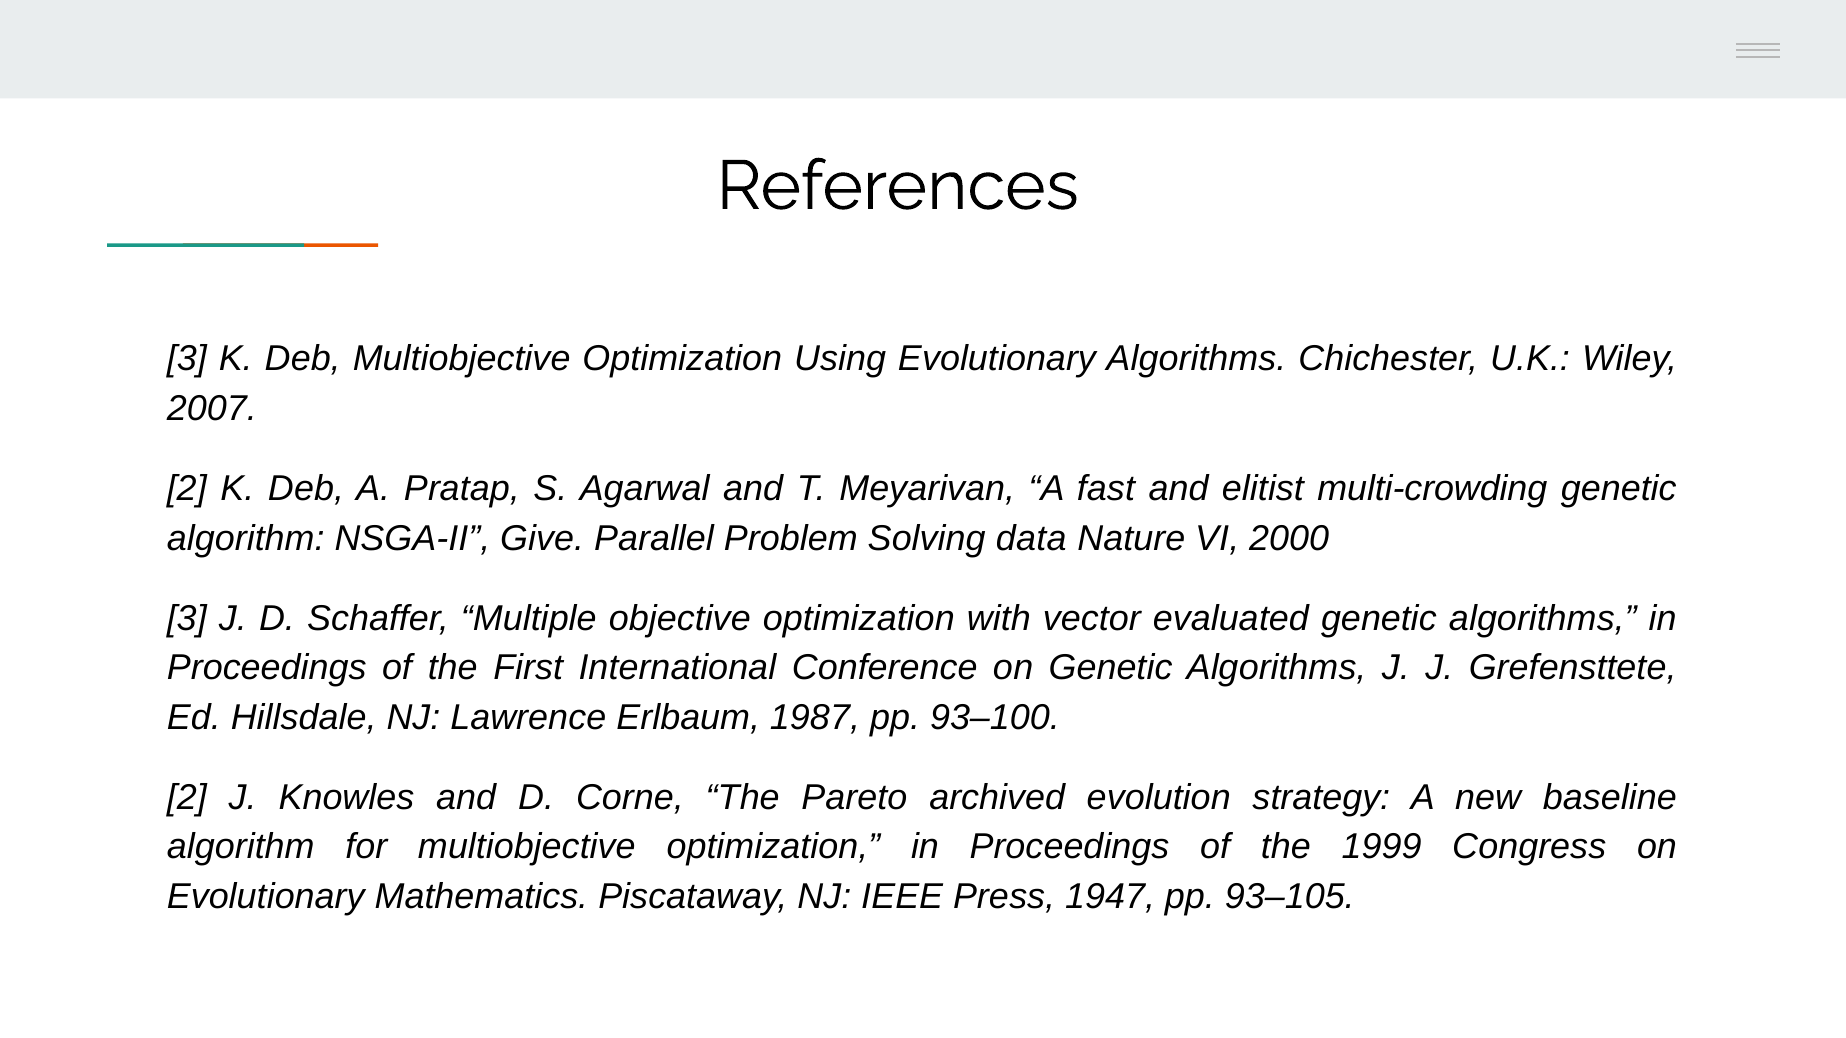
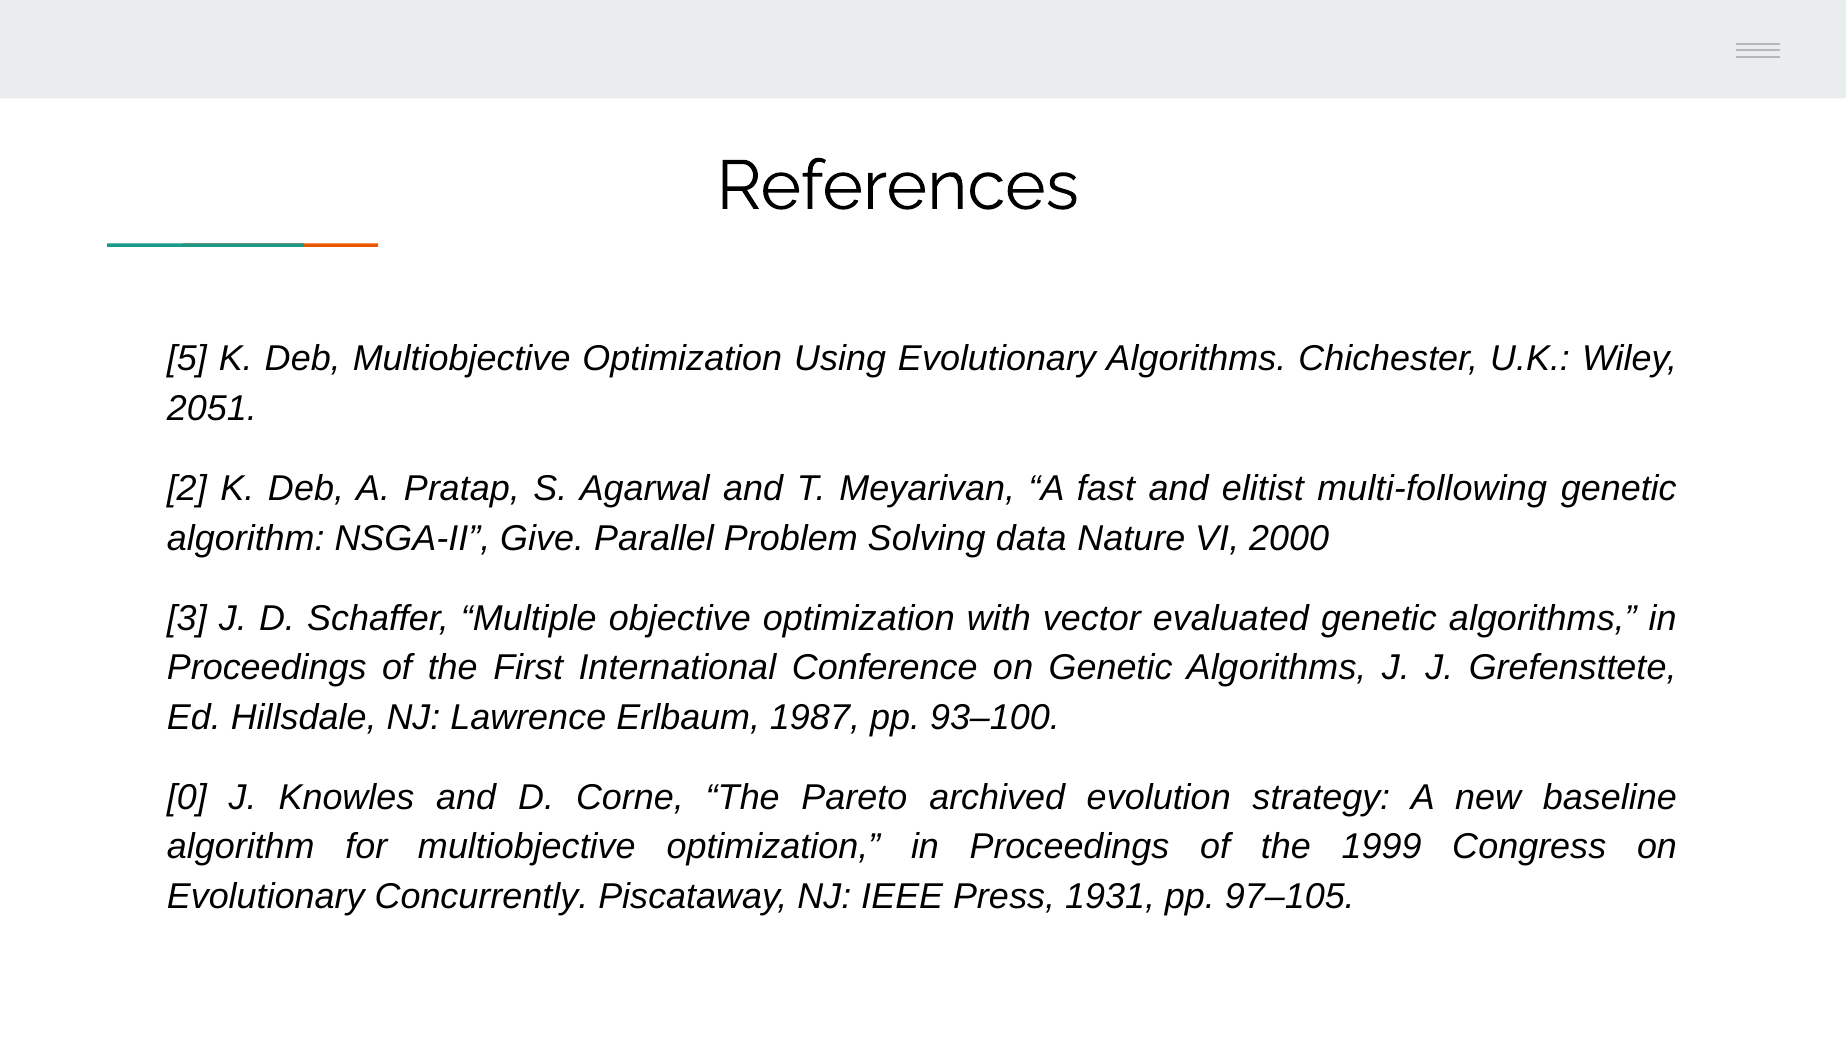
3 at (187, 359): 3 -> 5
2007: 2007 -> 2051
multi-crowding: multi-crowding -> multi-following
2 at (187, 798): 2 -> 0
Mathematics: Mathematics -> Concurrently
1947: 1947 -> 1931
93–105: 93–105 -> 97–105
